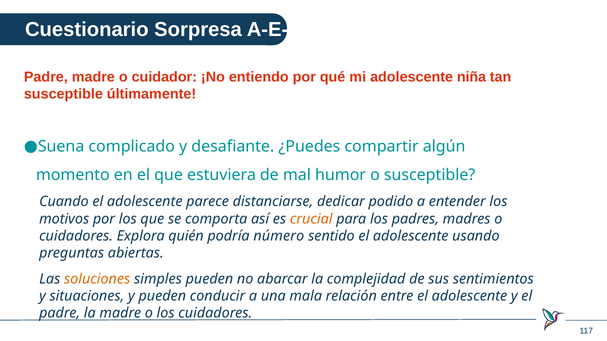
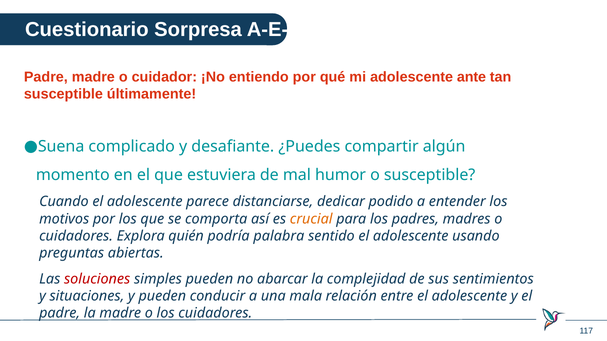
niña: niña -> ante
número: número -> palabra
soluciones colour: orange -> red
